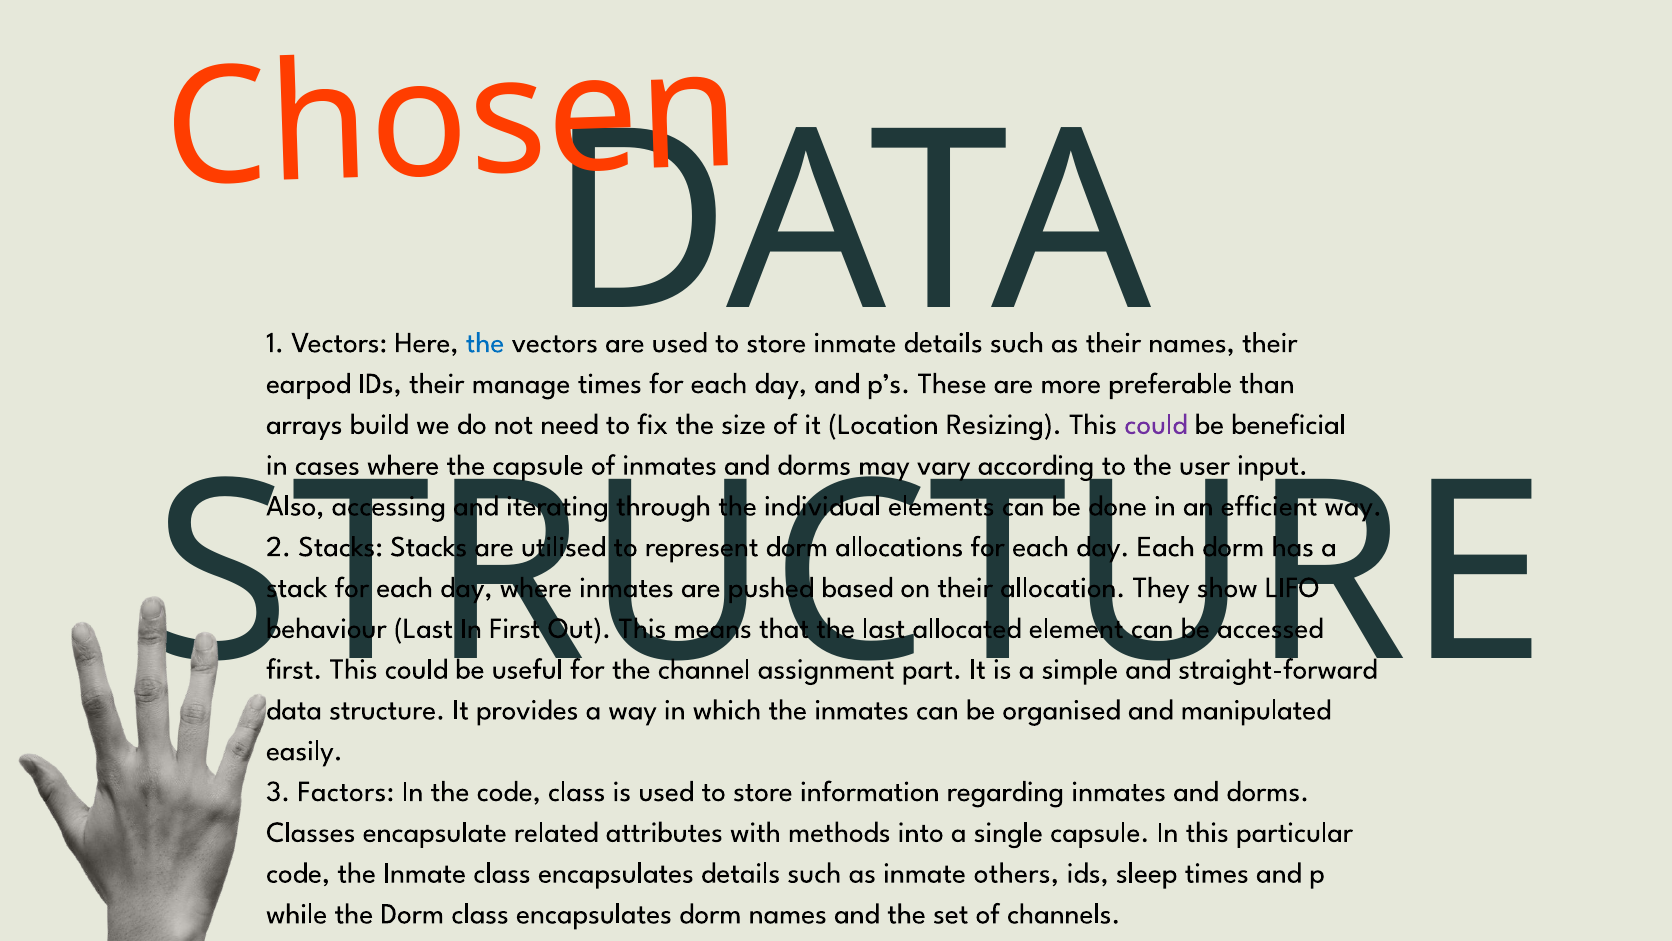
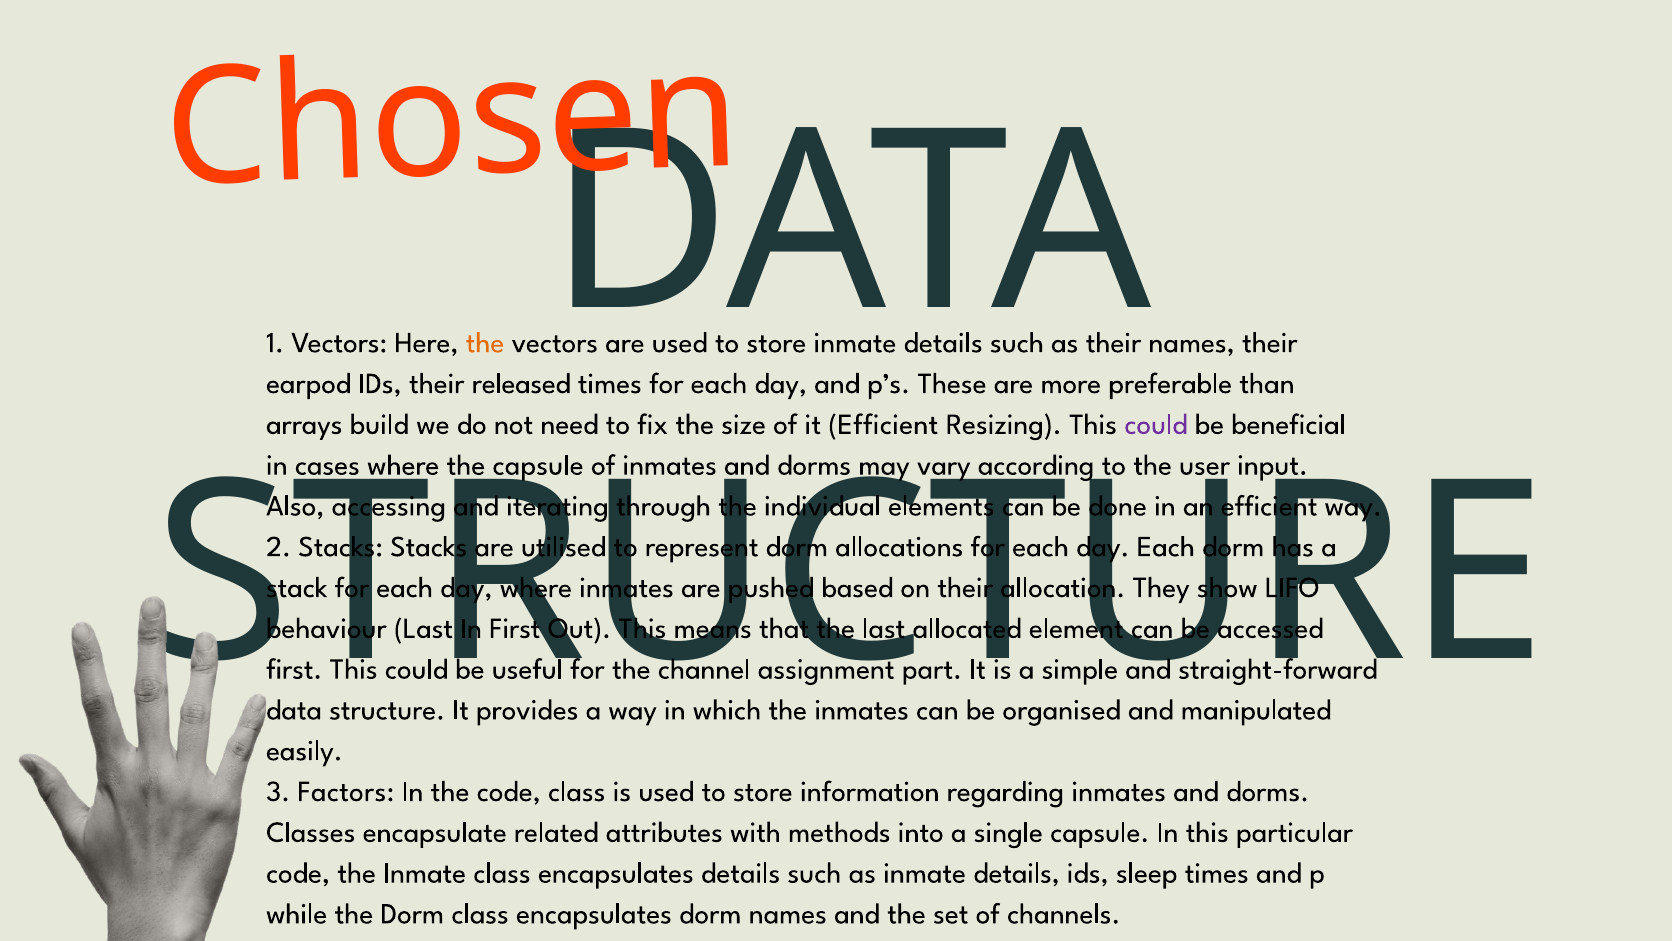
the at (485, 342) colour: blue -> orange
manage: manage -> released
it Location: Location -> Efficient
as inmate others: others -> details
